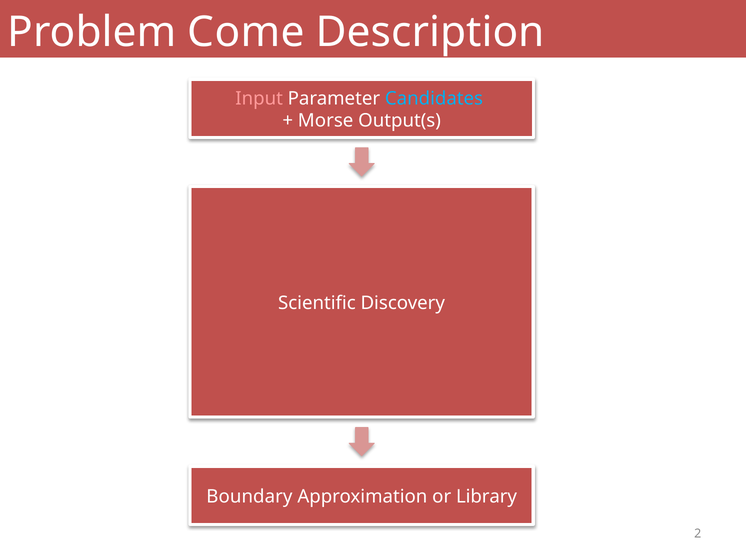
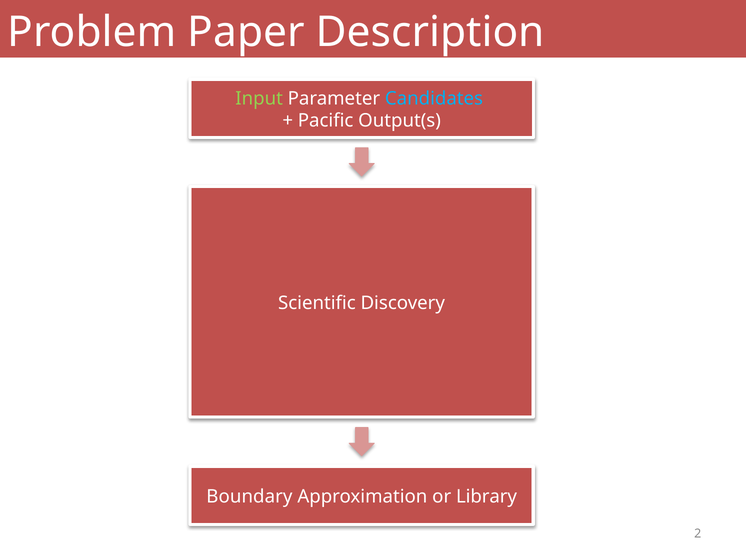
Come: Come -> Paper
Input colour: pink -> light green
Morse: Morse -> Pacific
